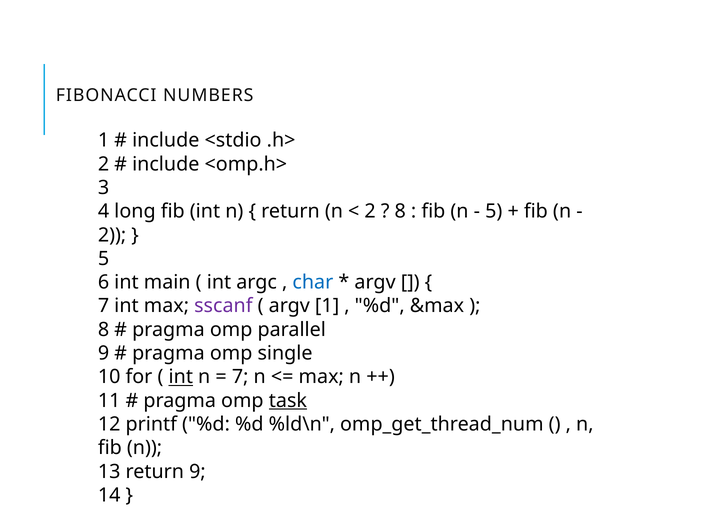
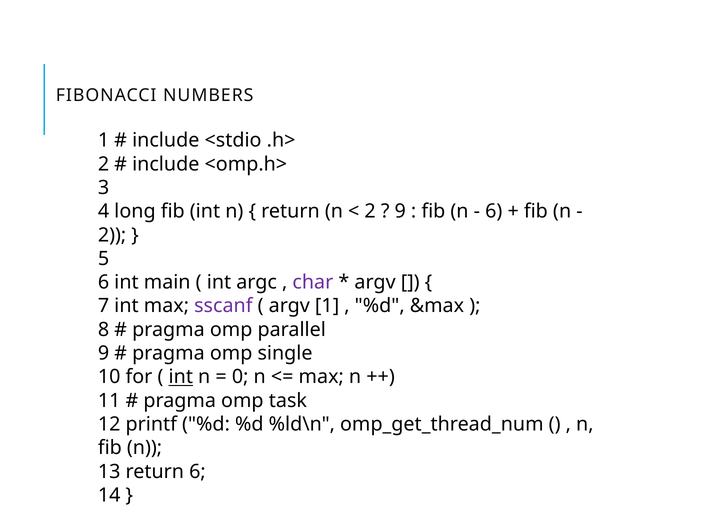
8 at (400, 211): 8 -> 9
5 at (494, 211): 5 -> 6
char colour: blue -> purple
7 at (240, 377): 7 -> 0
task underline: present -> none
return 9: 9 -> 6
